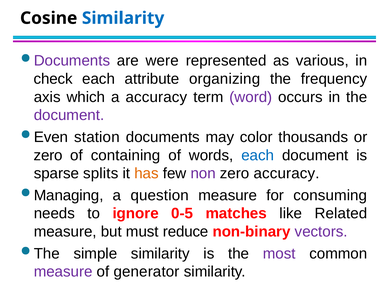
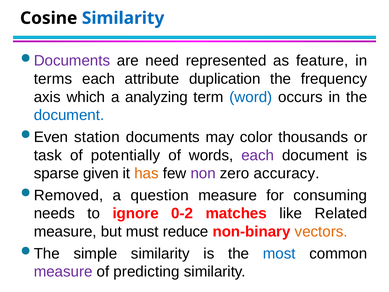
were: were -> need
various: various -> feature
check: check -> terms
organizing: organizing -> duplication
a accuracy: accuracy -> analyzing
word colour: purple -> blue
document at (69, 115) colour: purple -> blue
zero at (48, 155): zero -> task
containing: containing -> potentially
each at (258, 155) colour: blue -> purple
splits: splits -> given
Managing: Managing -> Removed
0-5: 0-5 -> 0-2
vectors colour: purple -> orange
most colour: purple -> blue
generator: generator -> predicting
